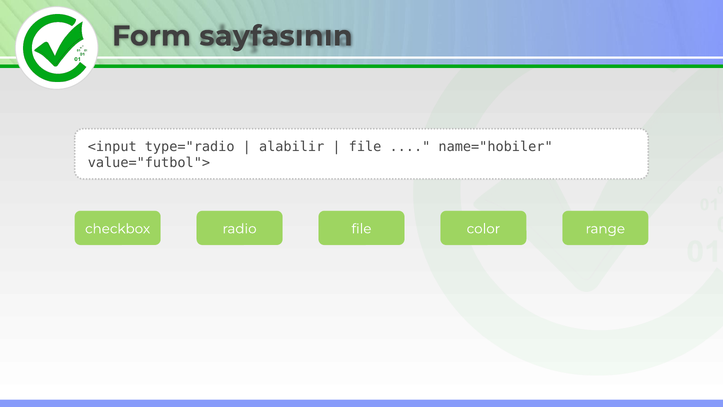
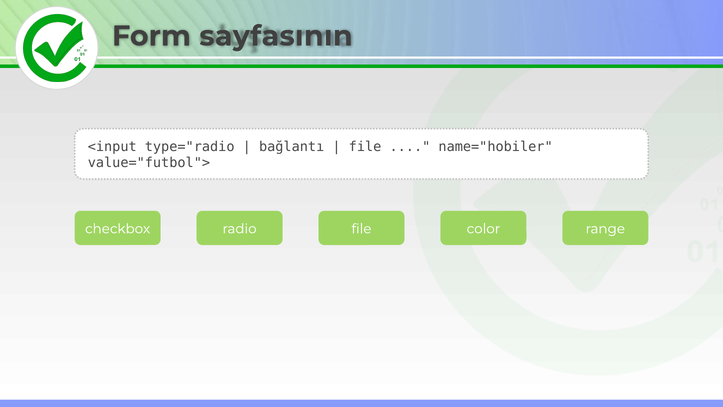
alabilir: alabilir -> bağlantı
